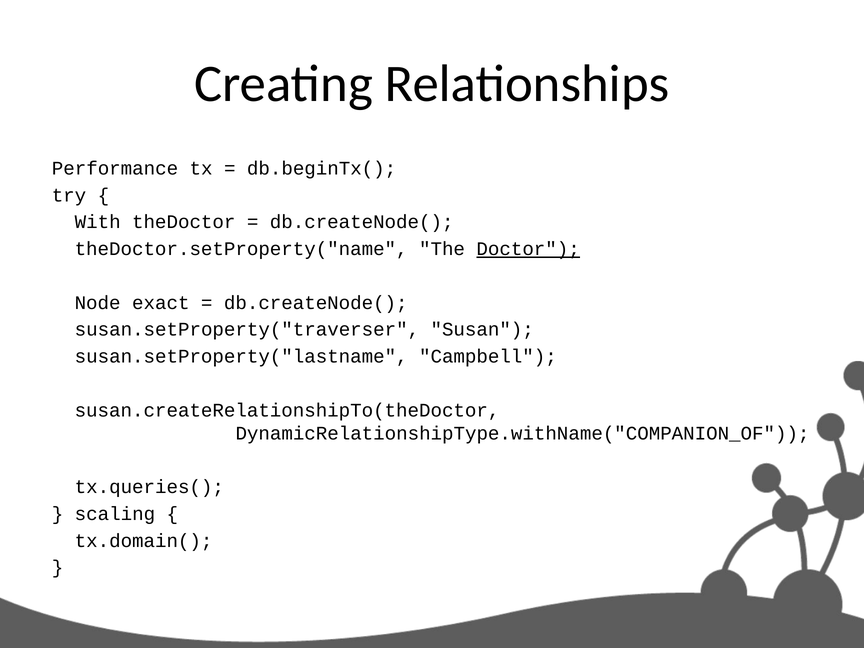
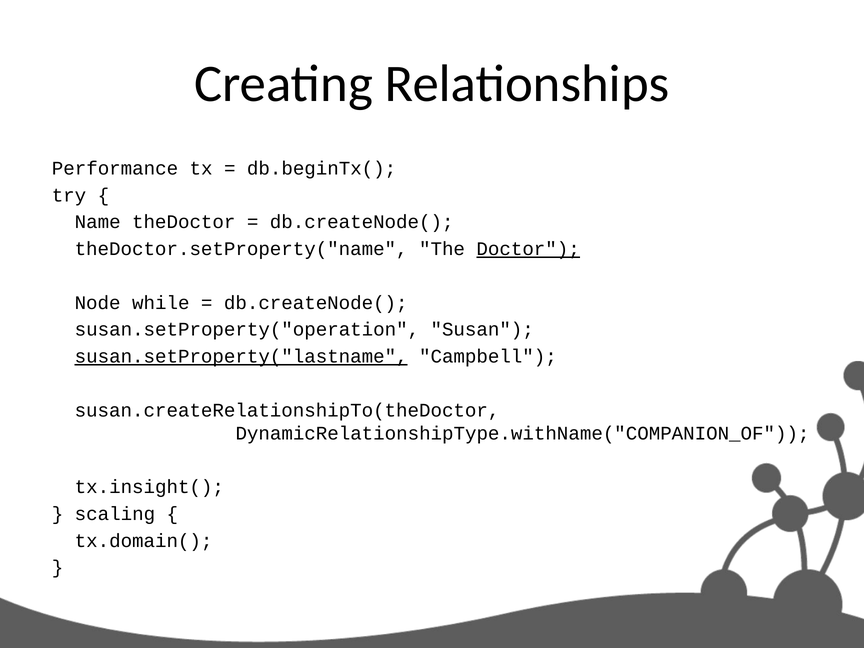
With: With -> Name
exact: exact -> while
susan.setProperty("traverser: susan.setProperty("traverser -> susan.setProperty("operation
susan.setProperty("lastname underline: none -> present
tx.queries(: tx.queries( -> tx.insight(
